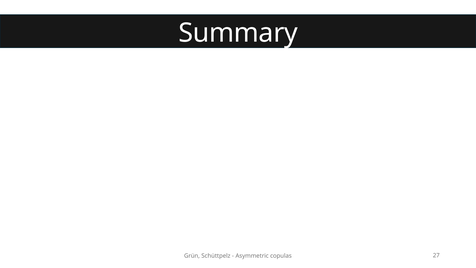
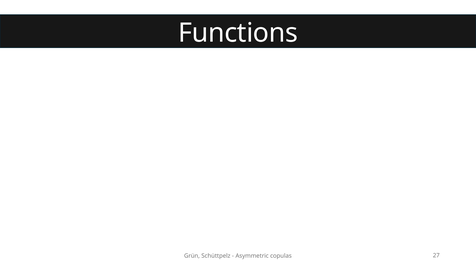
Summary: Summary -> Functions
